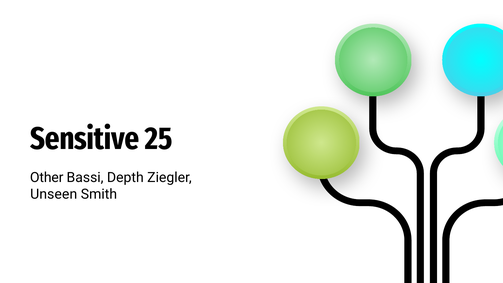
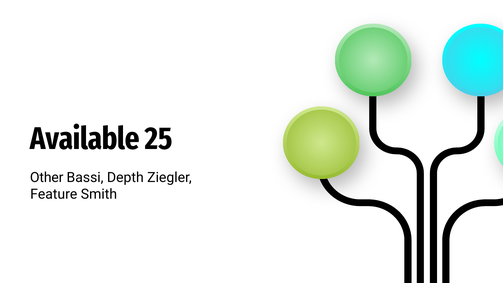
Sensitive: Sensitive -> Available
Unseen: Unseen -> Feature
